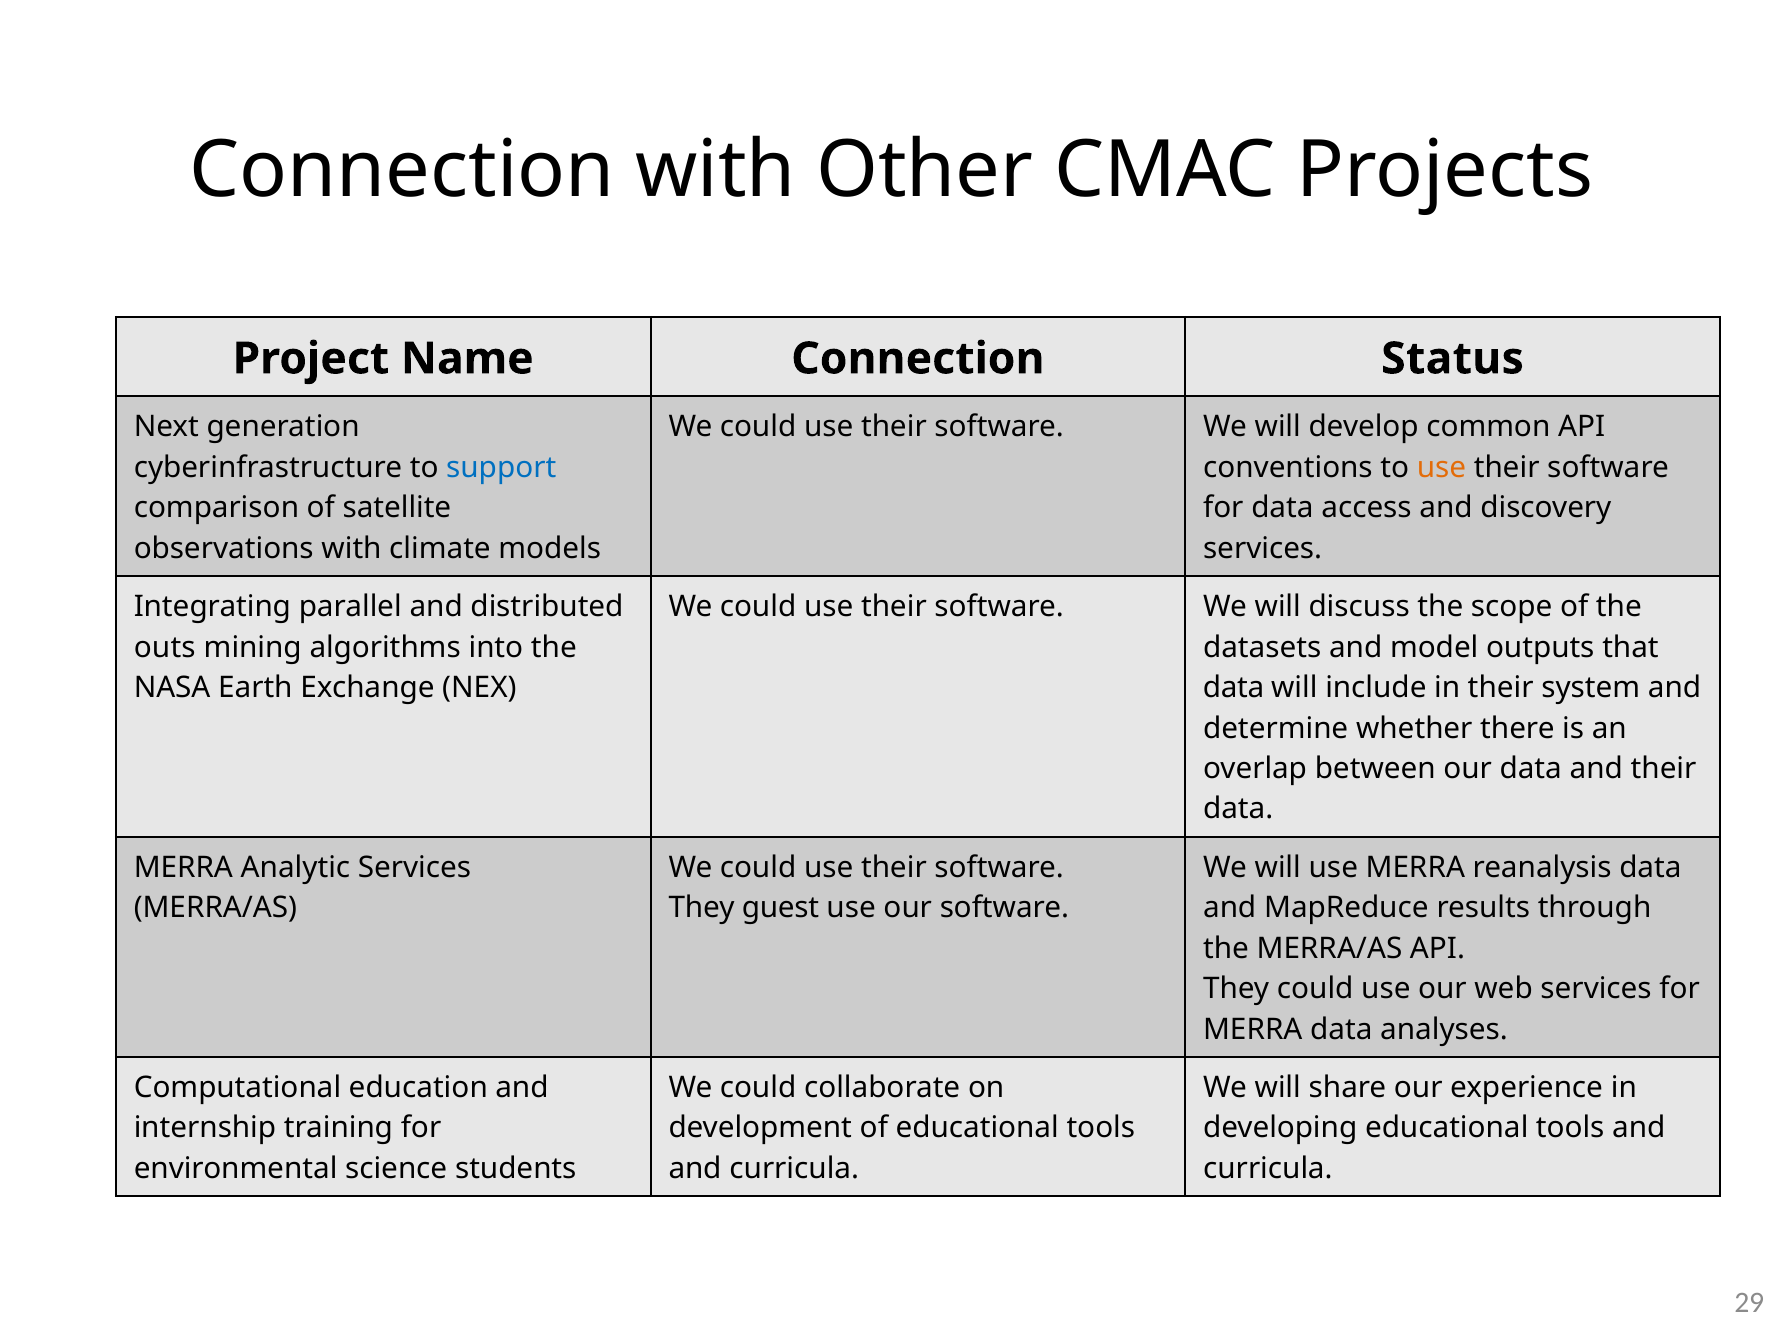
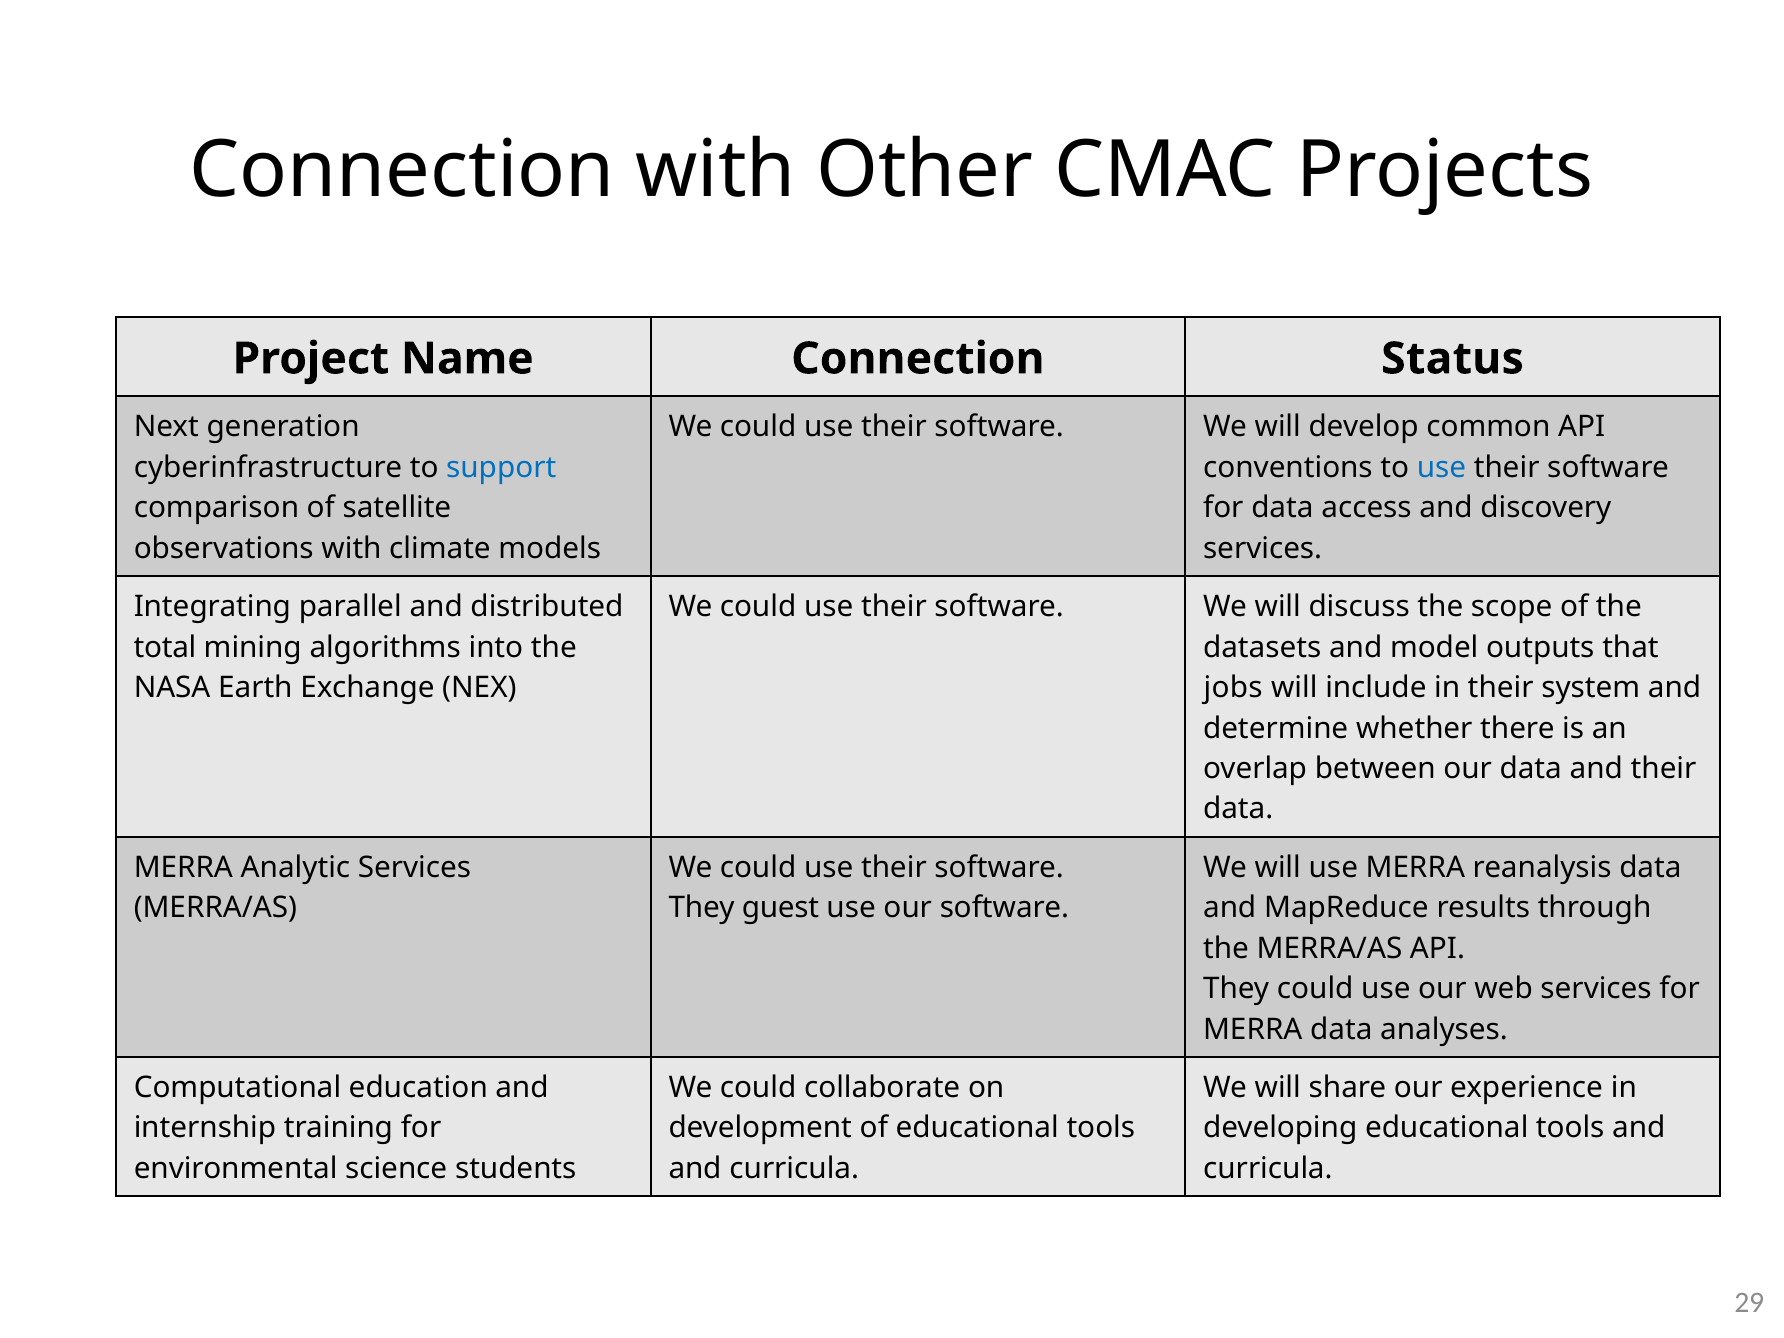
use at (1442, 468) colour: orange -> blue
outs: outs -> total
data at (1234, 688): data -> jobs
